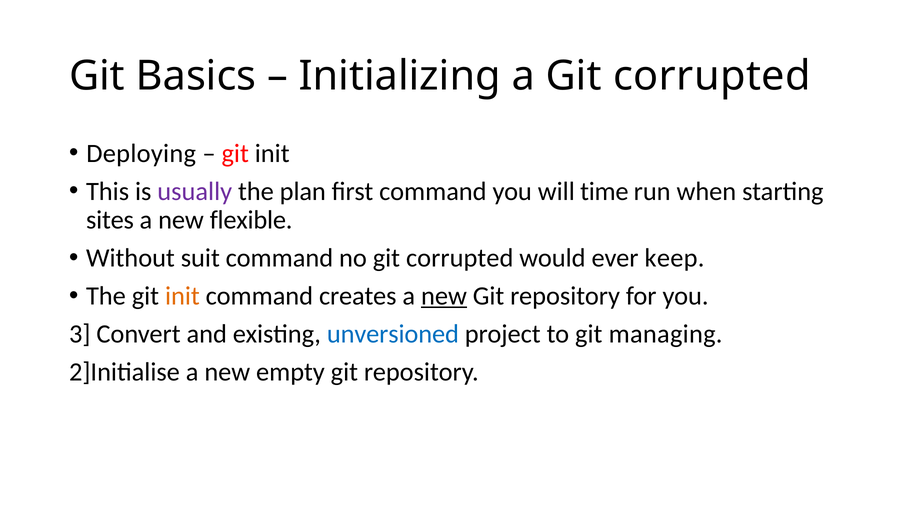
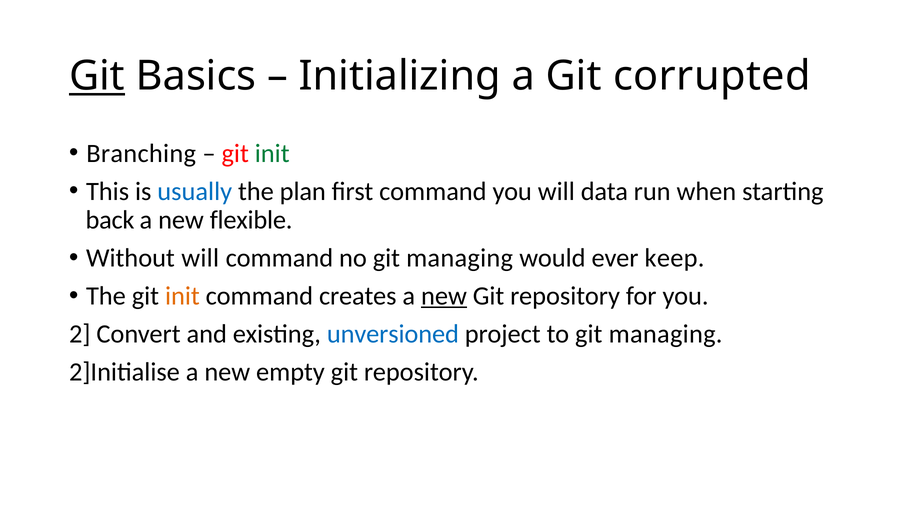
Git at (97, 76) underline: none -> present
Deploying: Deploying -> Branching
init at (272, 153) colour: black -> green
usually colour: purple -> blue
time: time -> data
sites: sites -> back
Without suit: suit -> will
no git corrupted: corrupted -> managing
3: 3 -> 2
